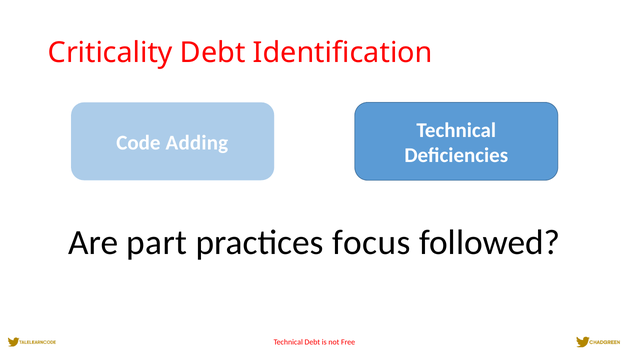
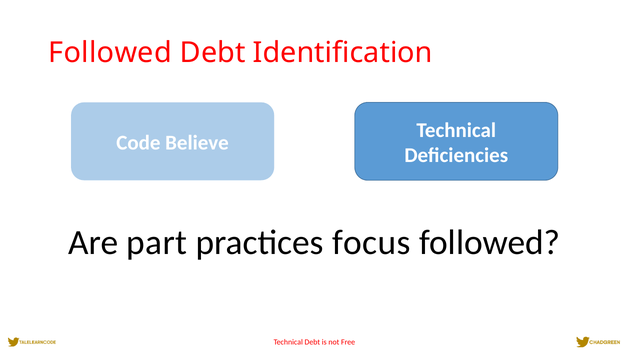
Criticality at (110, 53): Criticality -> Followed
Adding: Adding -> Believe
